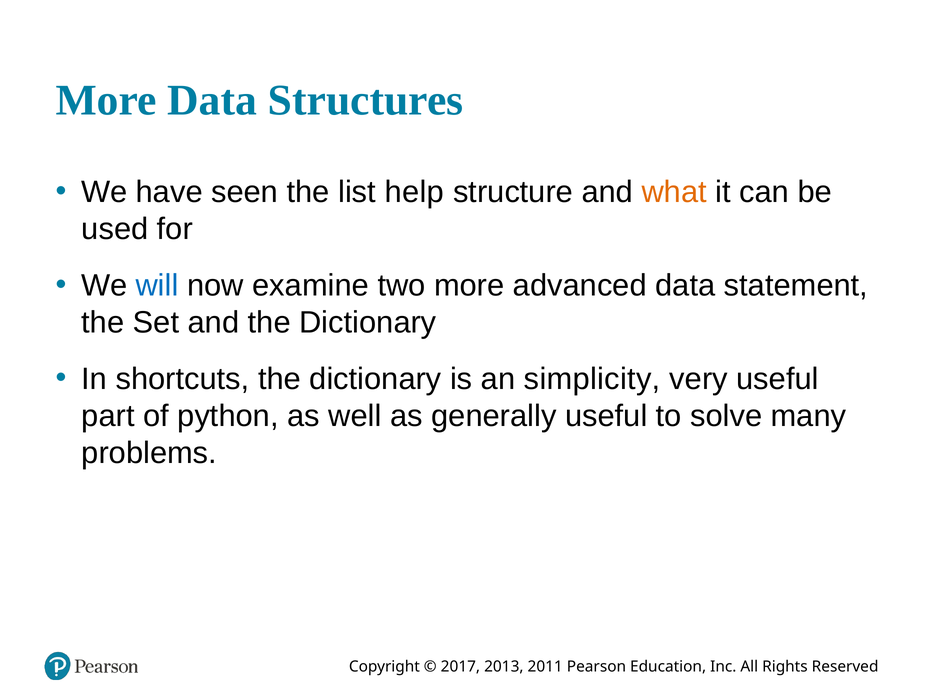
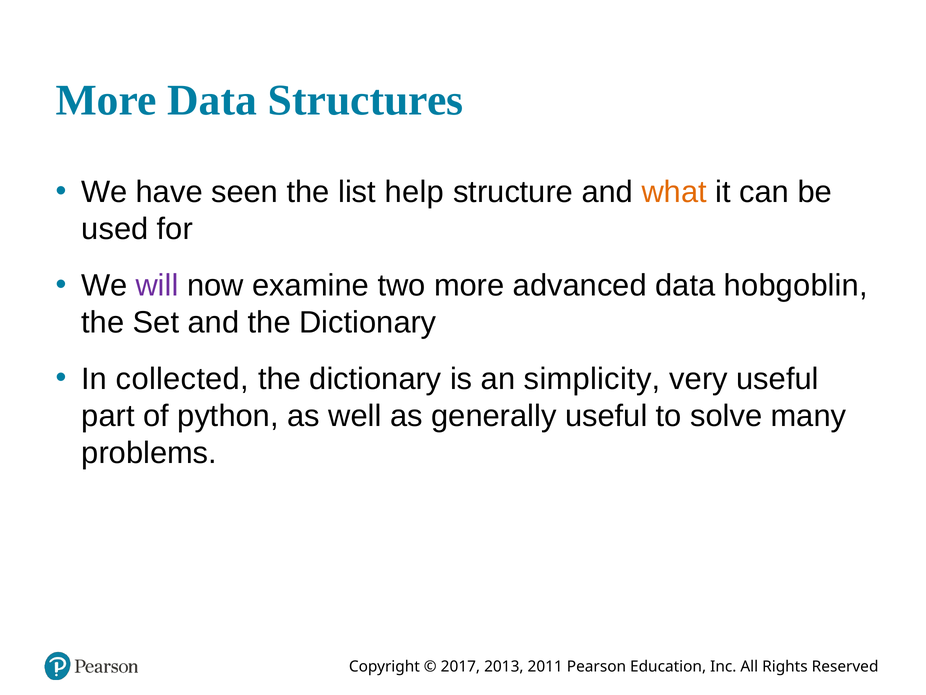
will colour: blue -> purple
statement: statement -> hobgoblin
shortcuts: shortcuts -> collected
